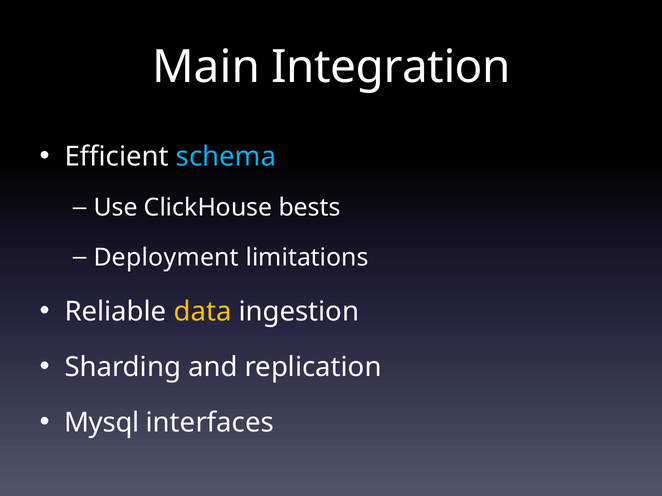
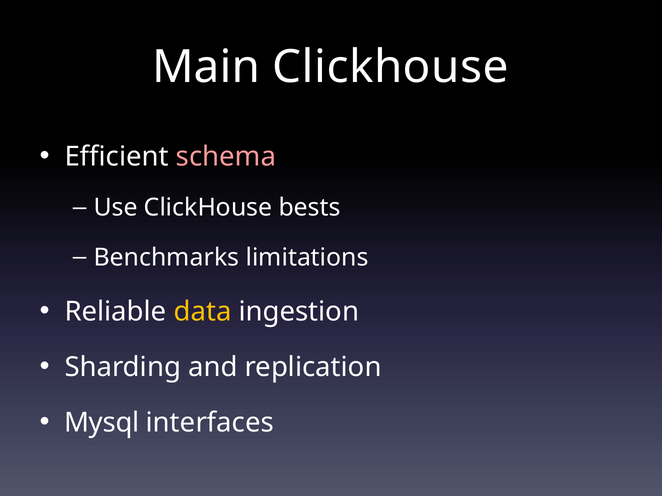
Main Integration: Integration -> Clickhouse
schema colour: light blue -> pink
Deployment: Deployment -> Benchmarks
